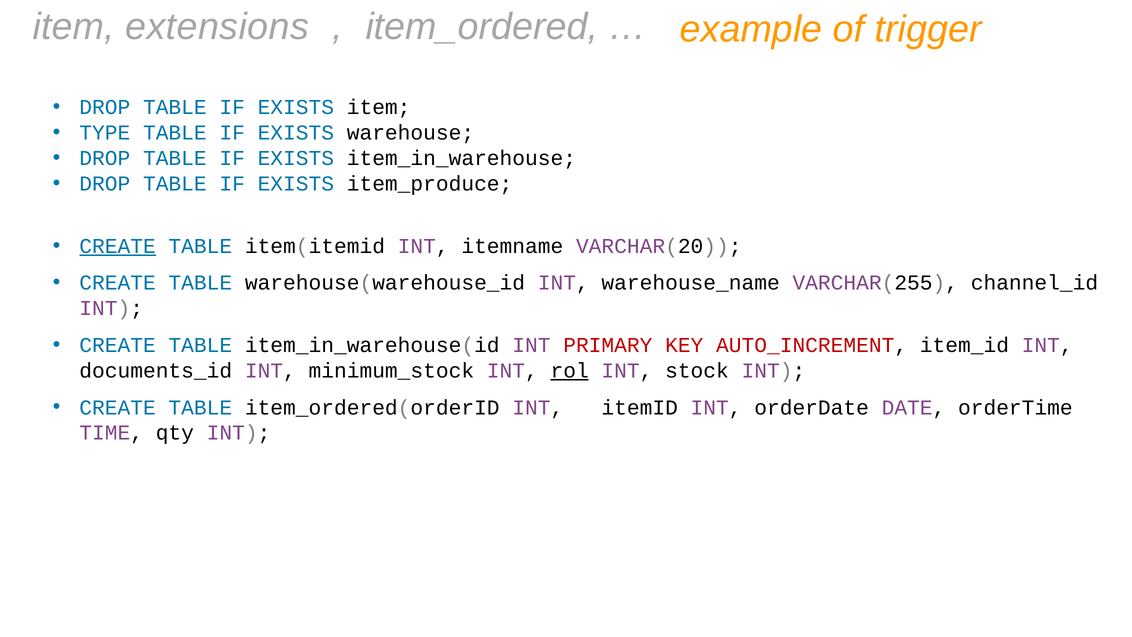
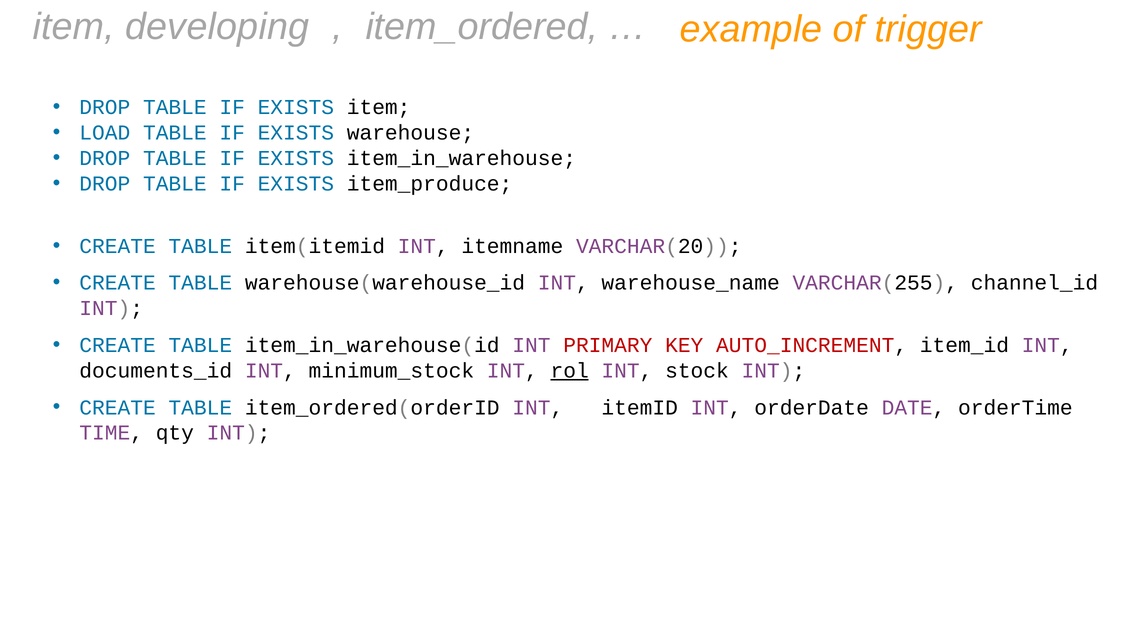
extensions: extensions -> developing
TYPE: TYPE -> LOAD
CREATE at (118, 246) underline: present -> none
